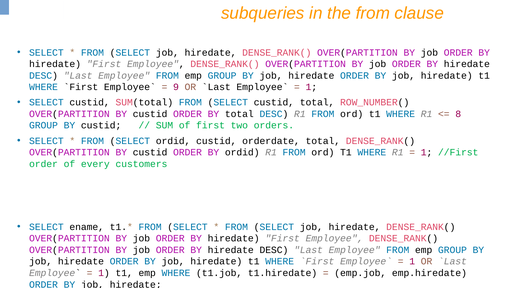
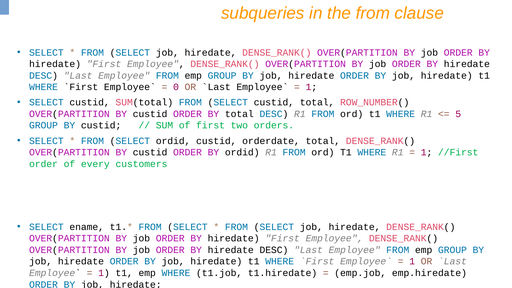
9: 9 -> 0
8: 8 -> 5
